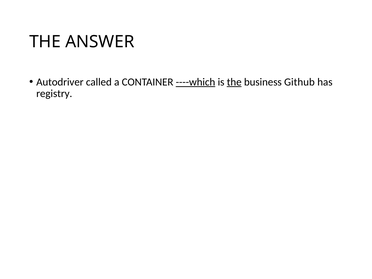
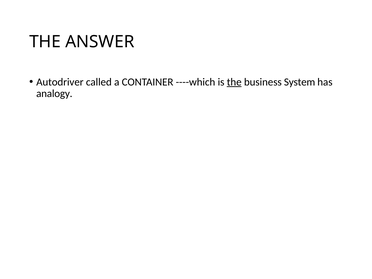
----which underline: present -> none
Github: Github -> System
registry: registry -> analogy
